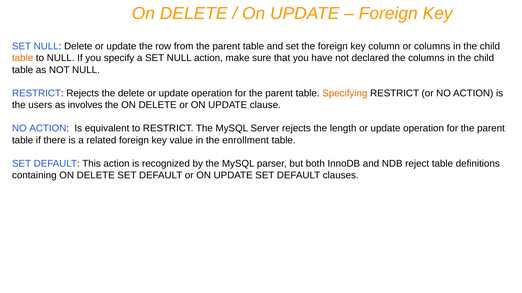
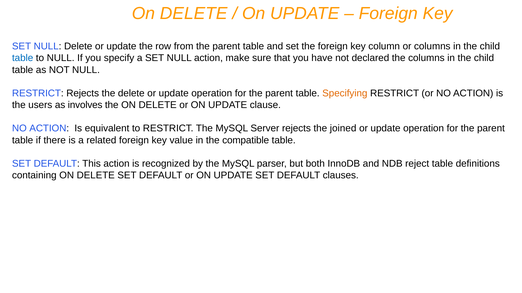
table at (23, 58) colour: orange -> blue
length: length -> joined
enrollment: enrollment -> compatible
